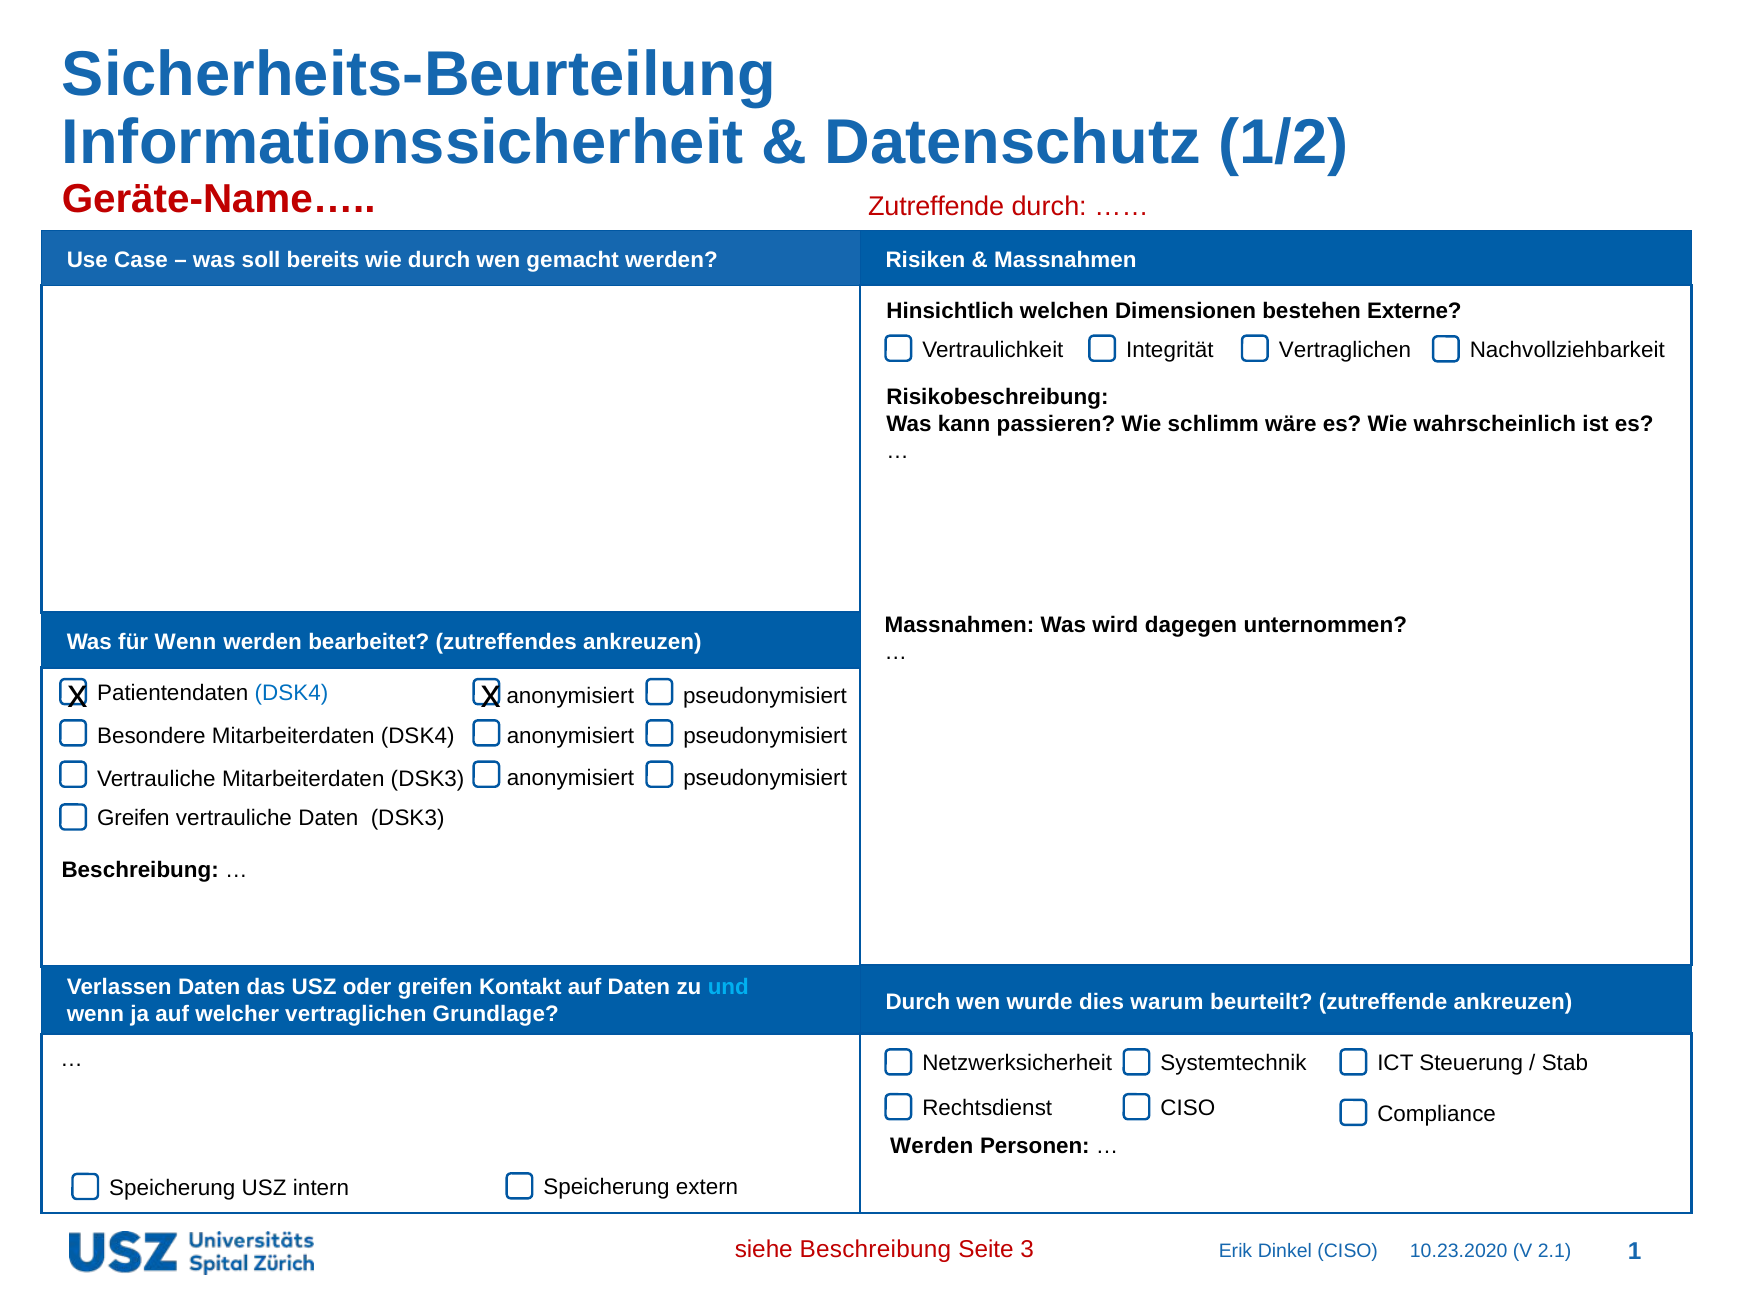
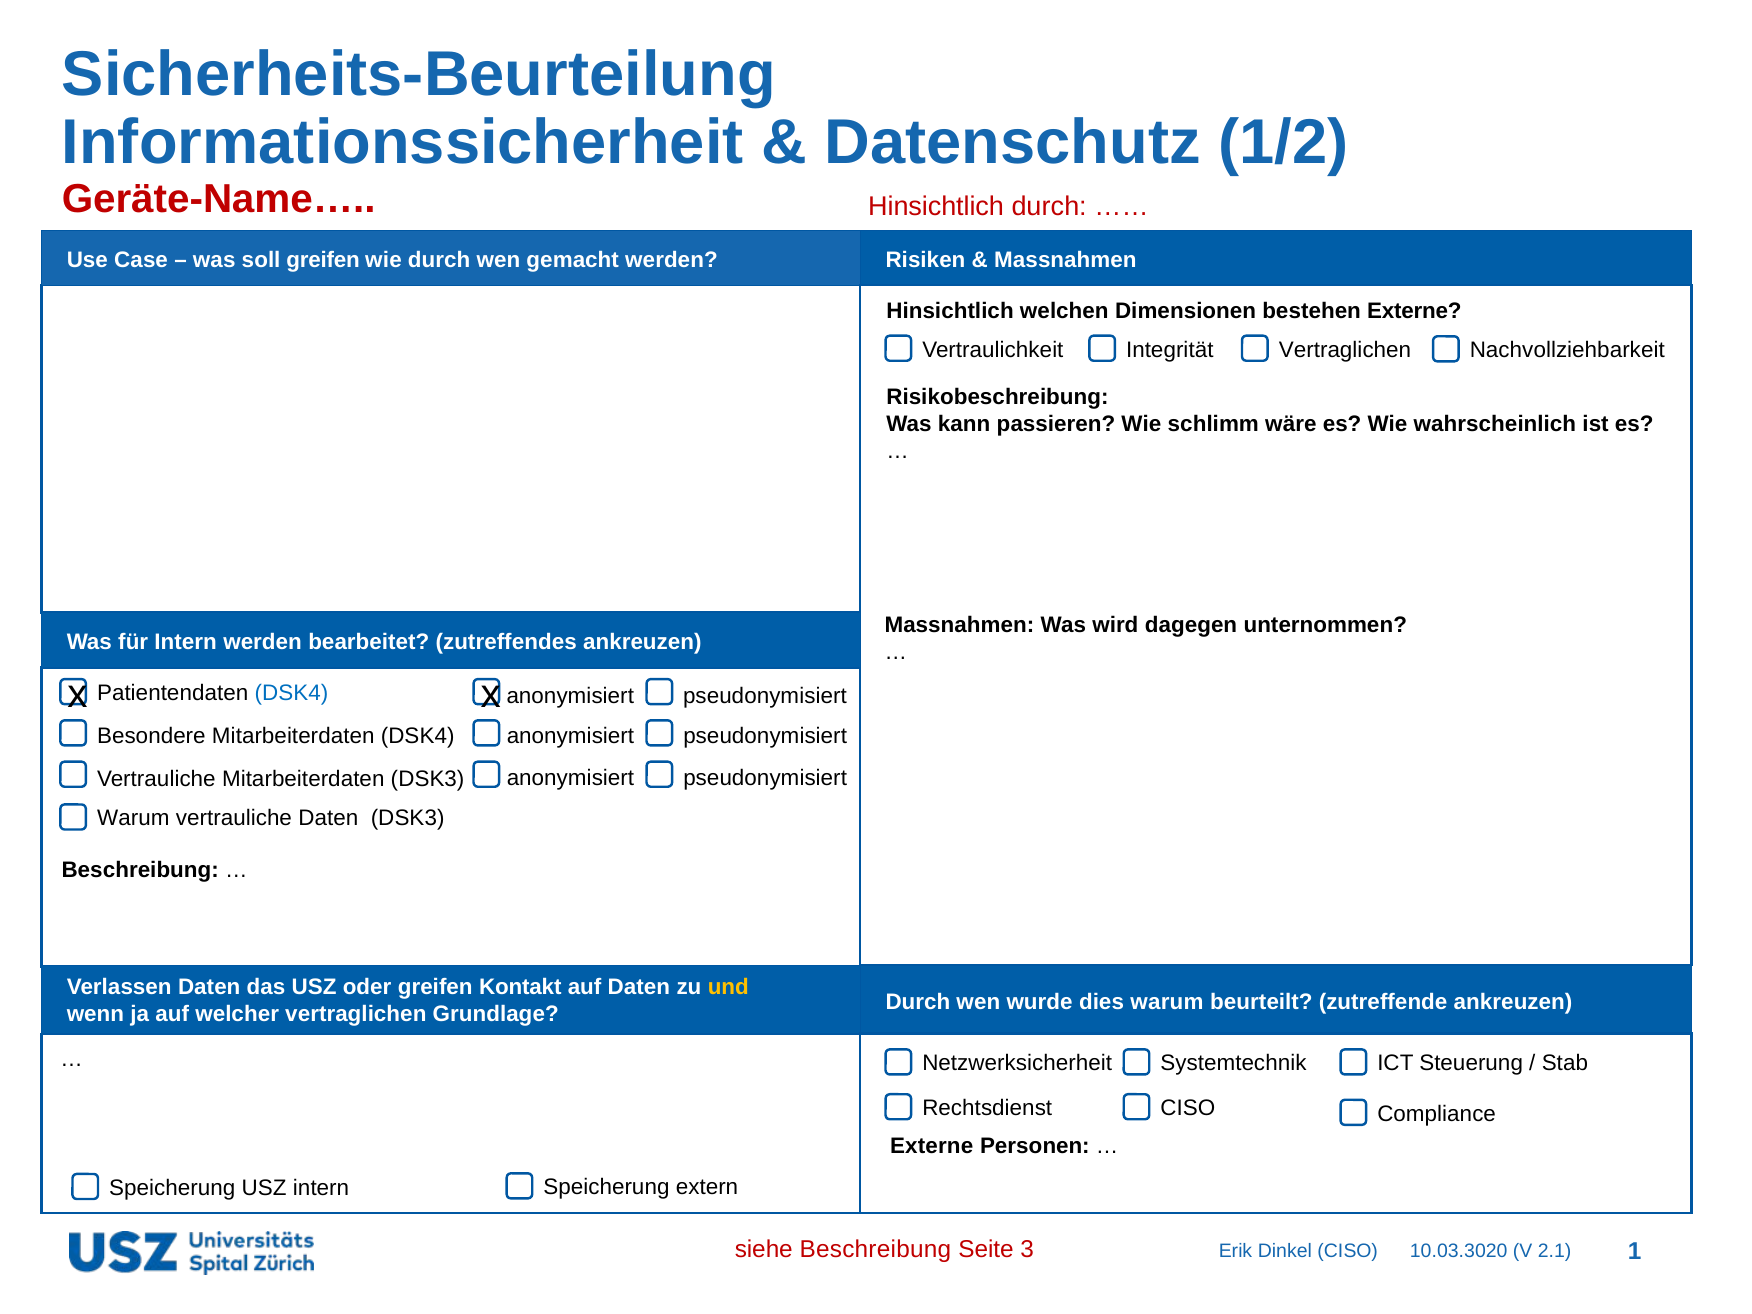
Zutreffende at (936, 207): Zutreffende -> Hinsichtlich
soll bereits: bereits -> greifen
für Wenn: Wenn -> Intern
Greifen at (133, 818): Greifen -> Warum
und colour: light blue -> yellow
Werden at (932, 1146): Werden -> Externe
10.23.2020: 10.23.2020 -> 10.03.3020
